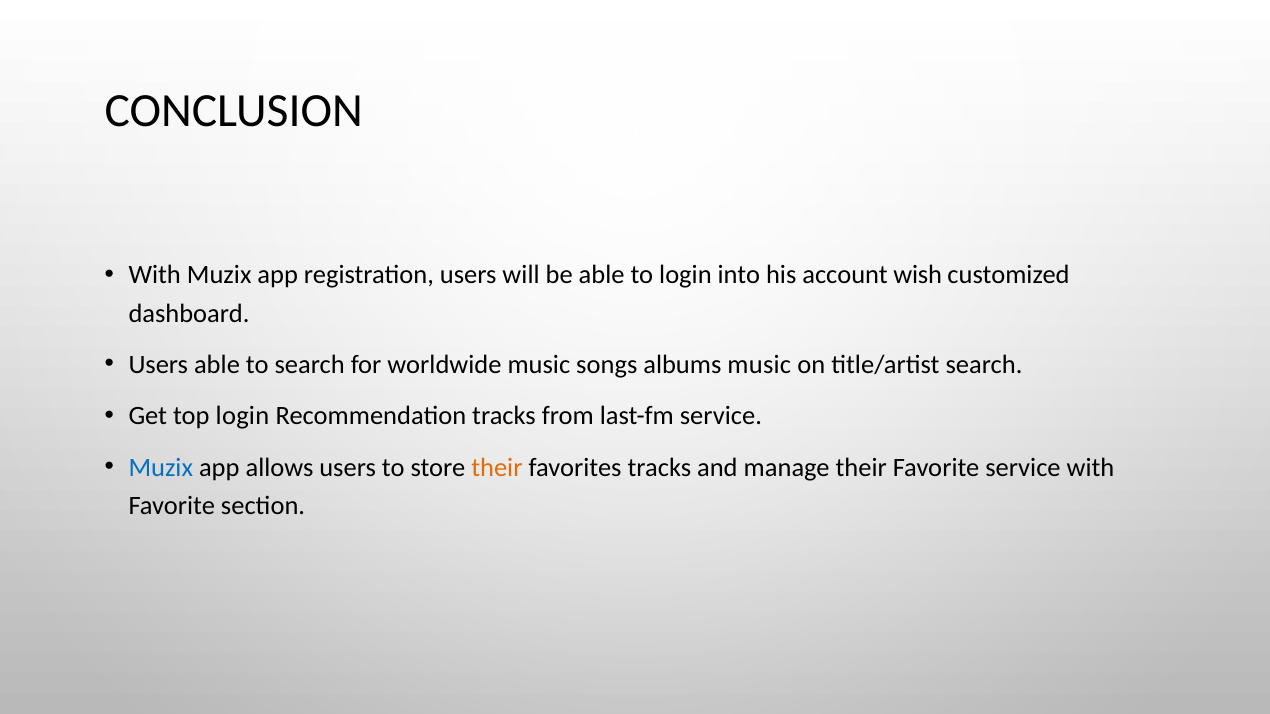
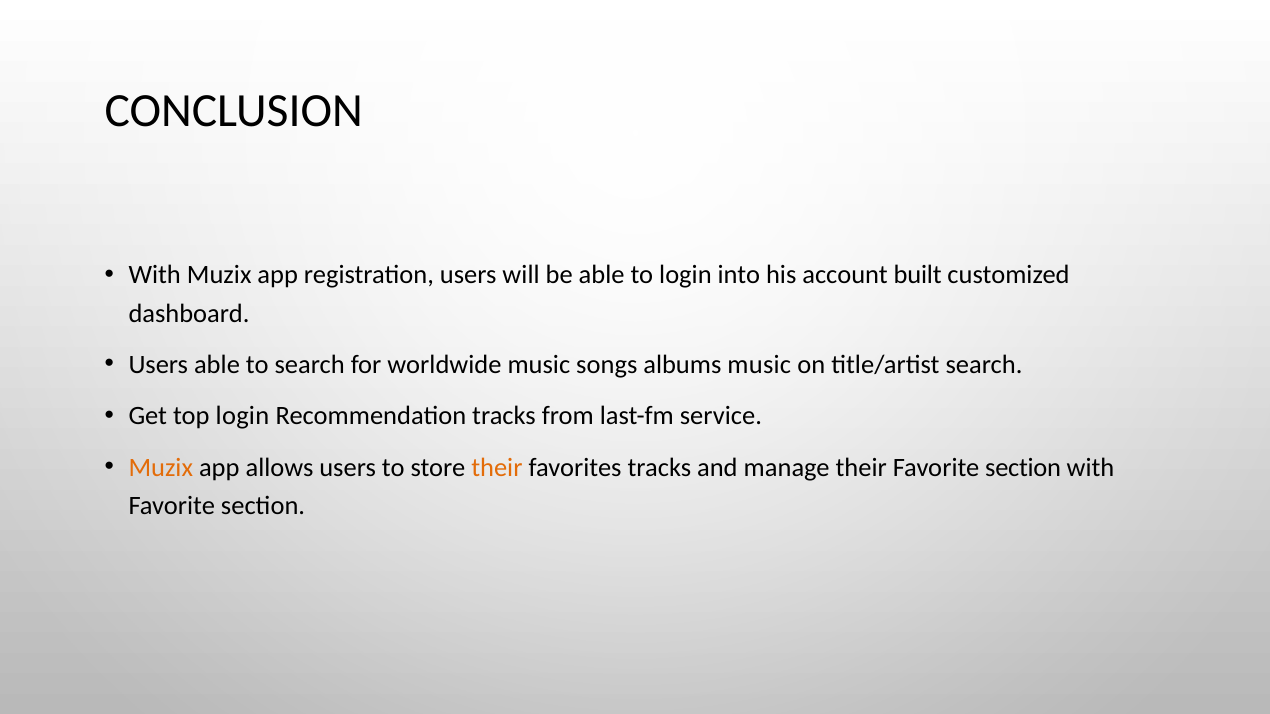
wish: wish -> built
Muzix at (161, 468) colour: blue -> orange
their Favorite service: service -> section
